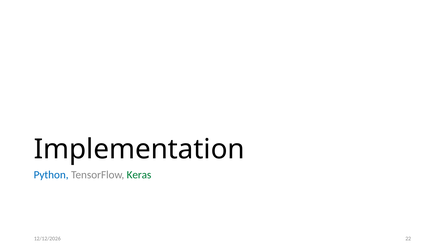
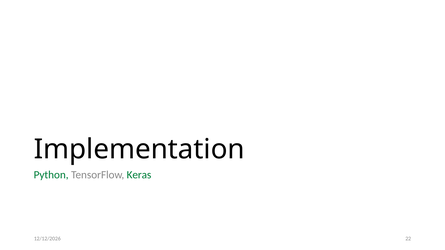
Python colour: blue -> green
